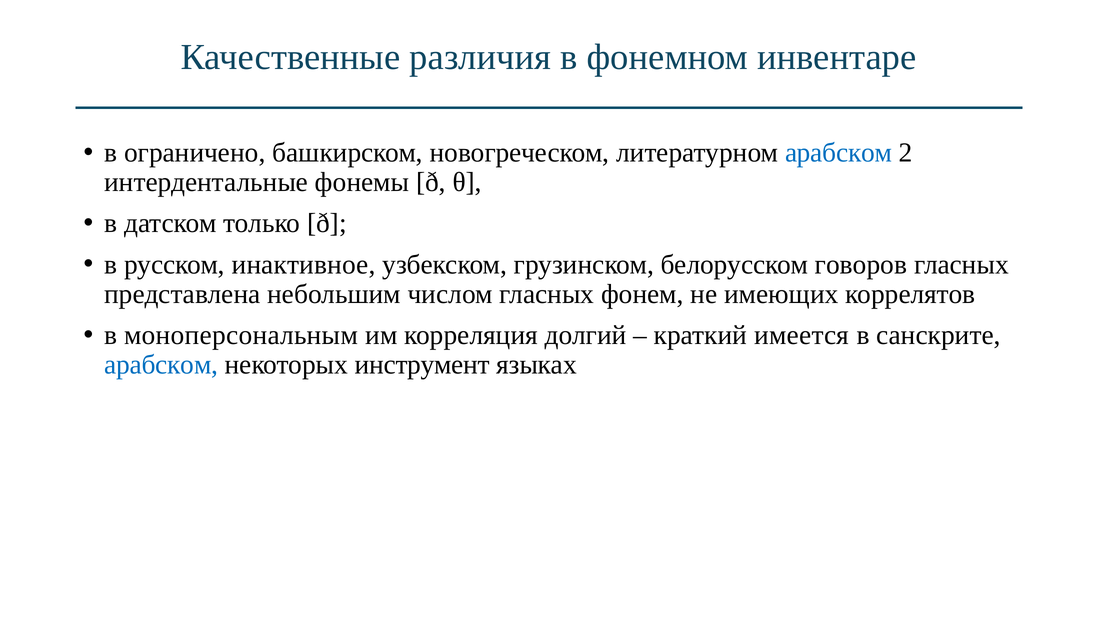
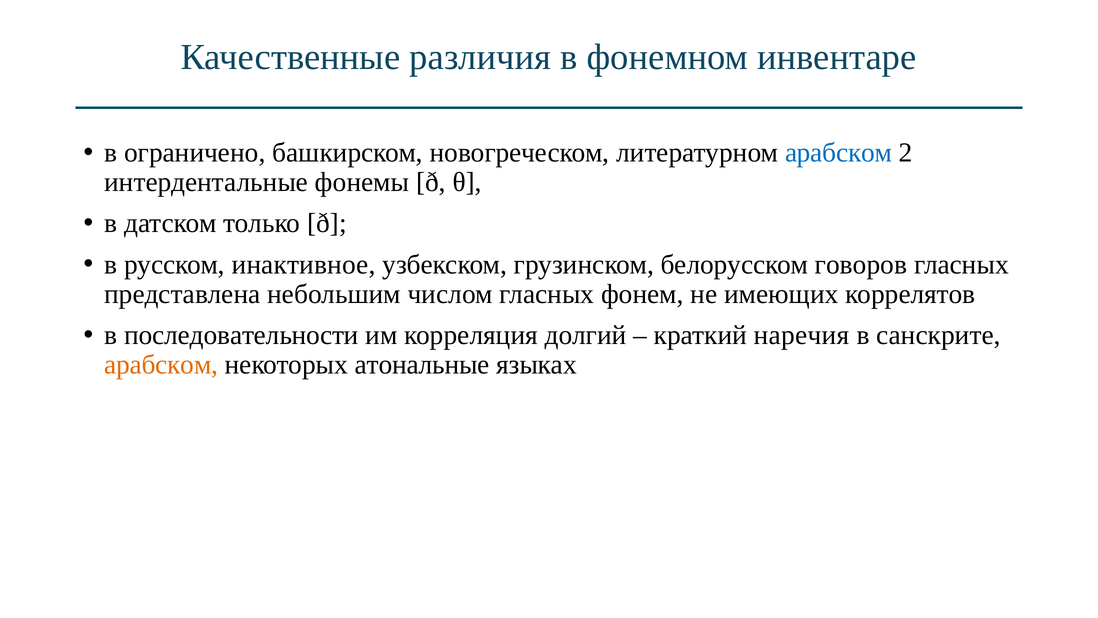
моноперсональным: моноперсональным -> последовательности
имеется: имеется -> наречия
арабском at (161, 365) colour: blue -> orange
инструмент: инструмент -> атональные
